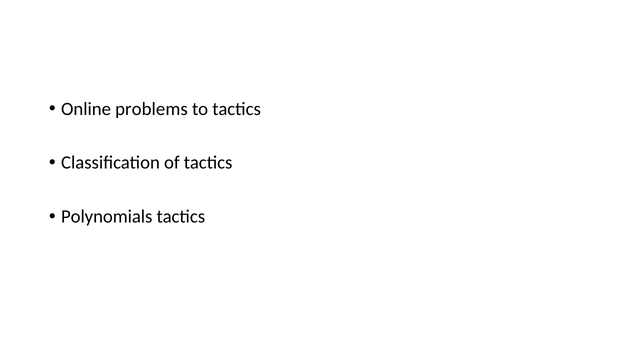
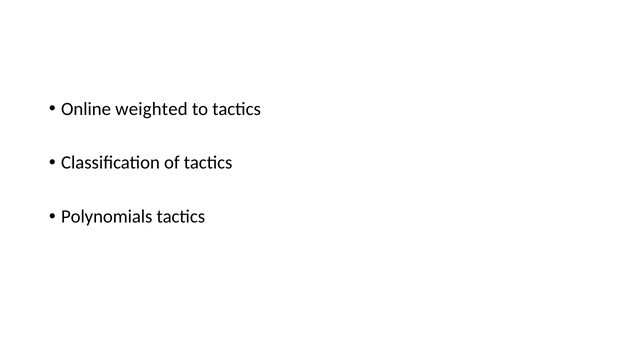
problems: problems -> weighted
